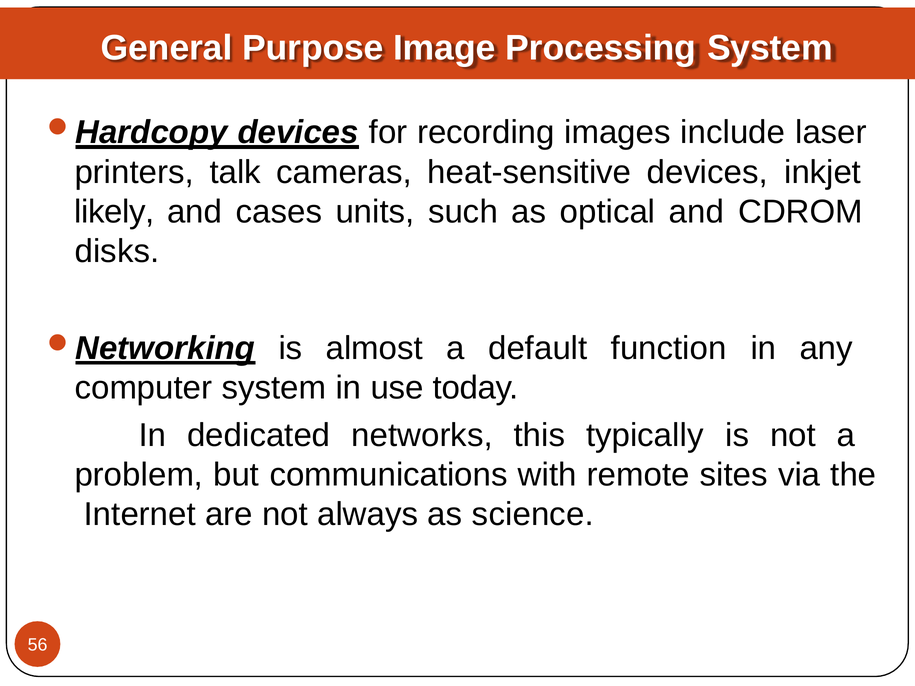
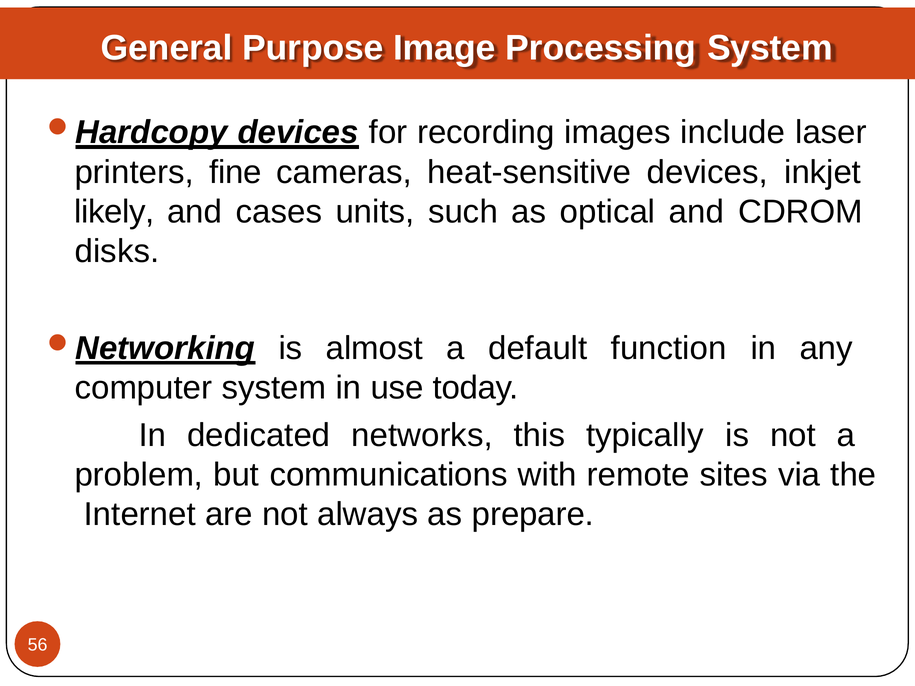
talk: talk -> fine
science: science -> prepare
